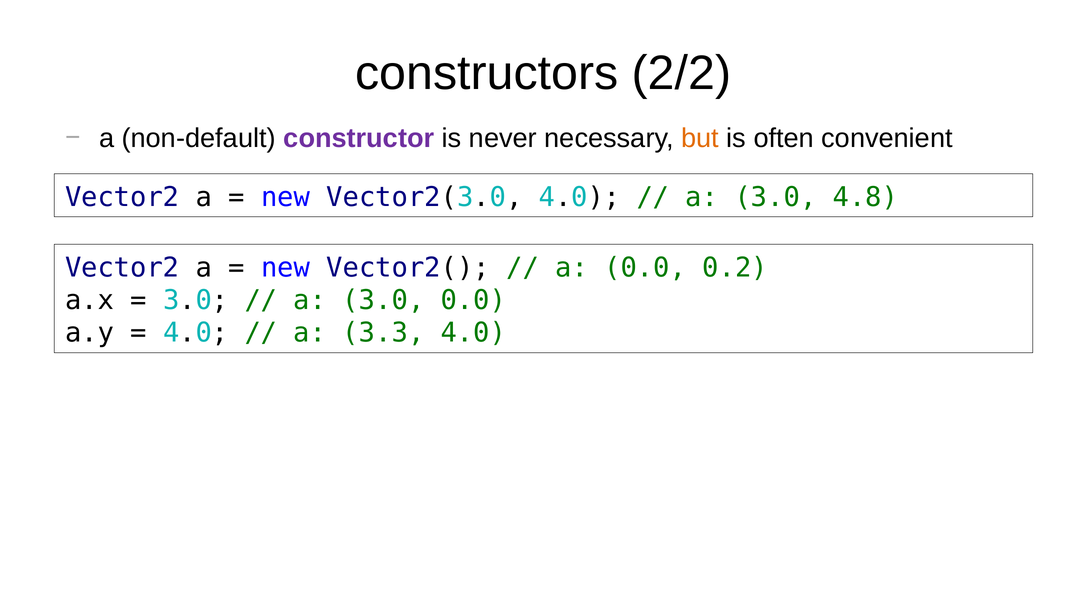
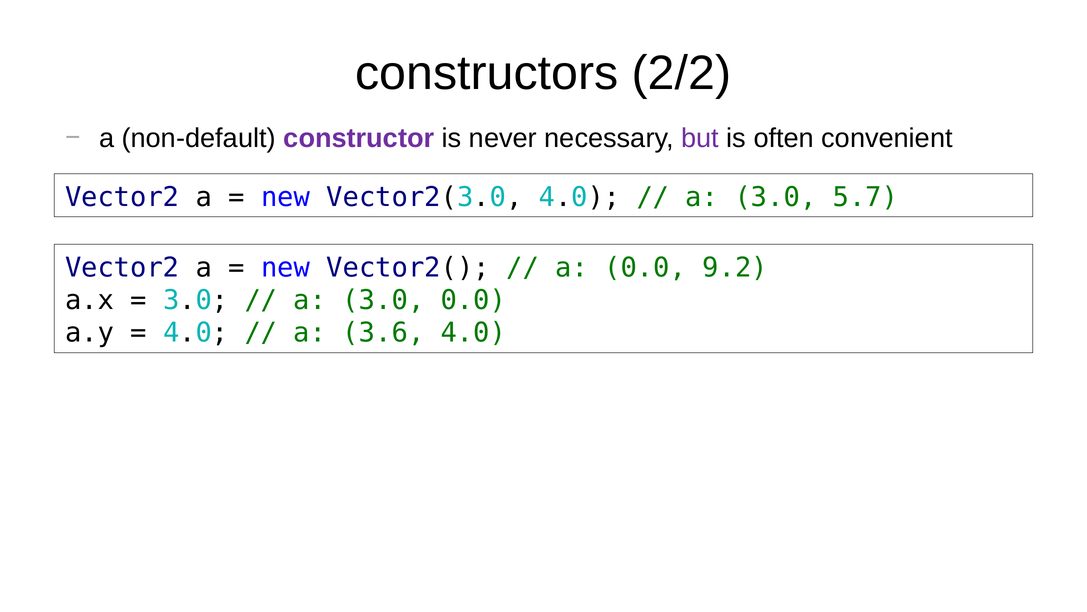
but colour: orange -> purple
4.8: 4.8 -> 5.7
0.2: 0.2 -> 9.2
3.3: 3.3 -> 3.6
